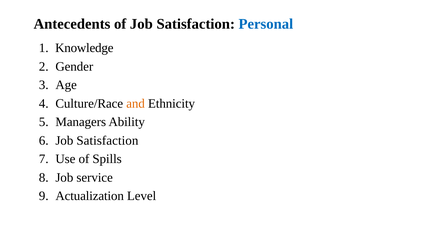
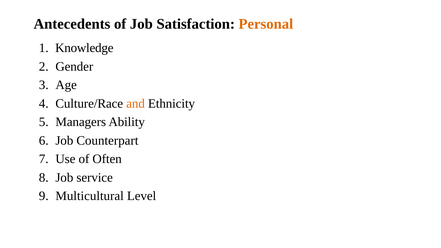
Personal colour: blue -> orange
Satisfaction at (107, 140): Satisfaction -> Counterpart
Spills: Spills -> Often
Actualization: Actualization -> Multicultural
